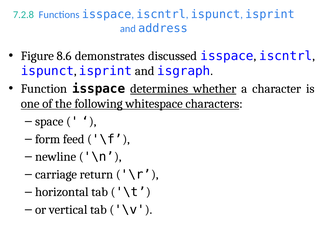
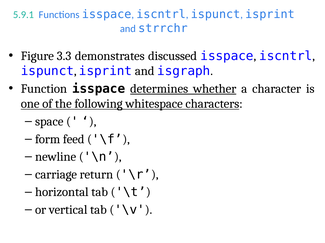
7.2.8: 7.2.8 -> 5.9.1
address: address -> strrchr
8.6: 8.6 -> 3.3
